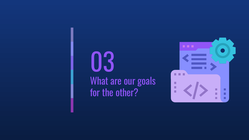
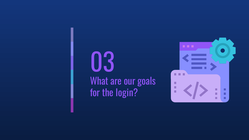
other: other -> login
